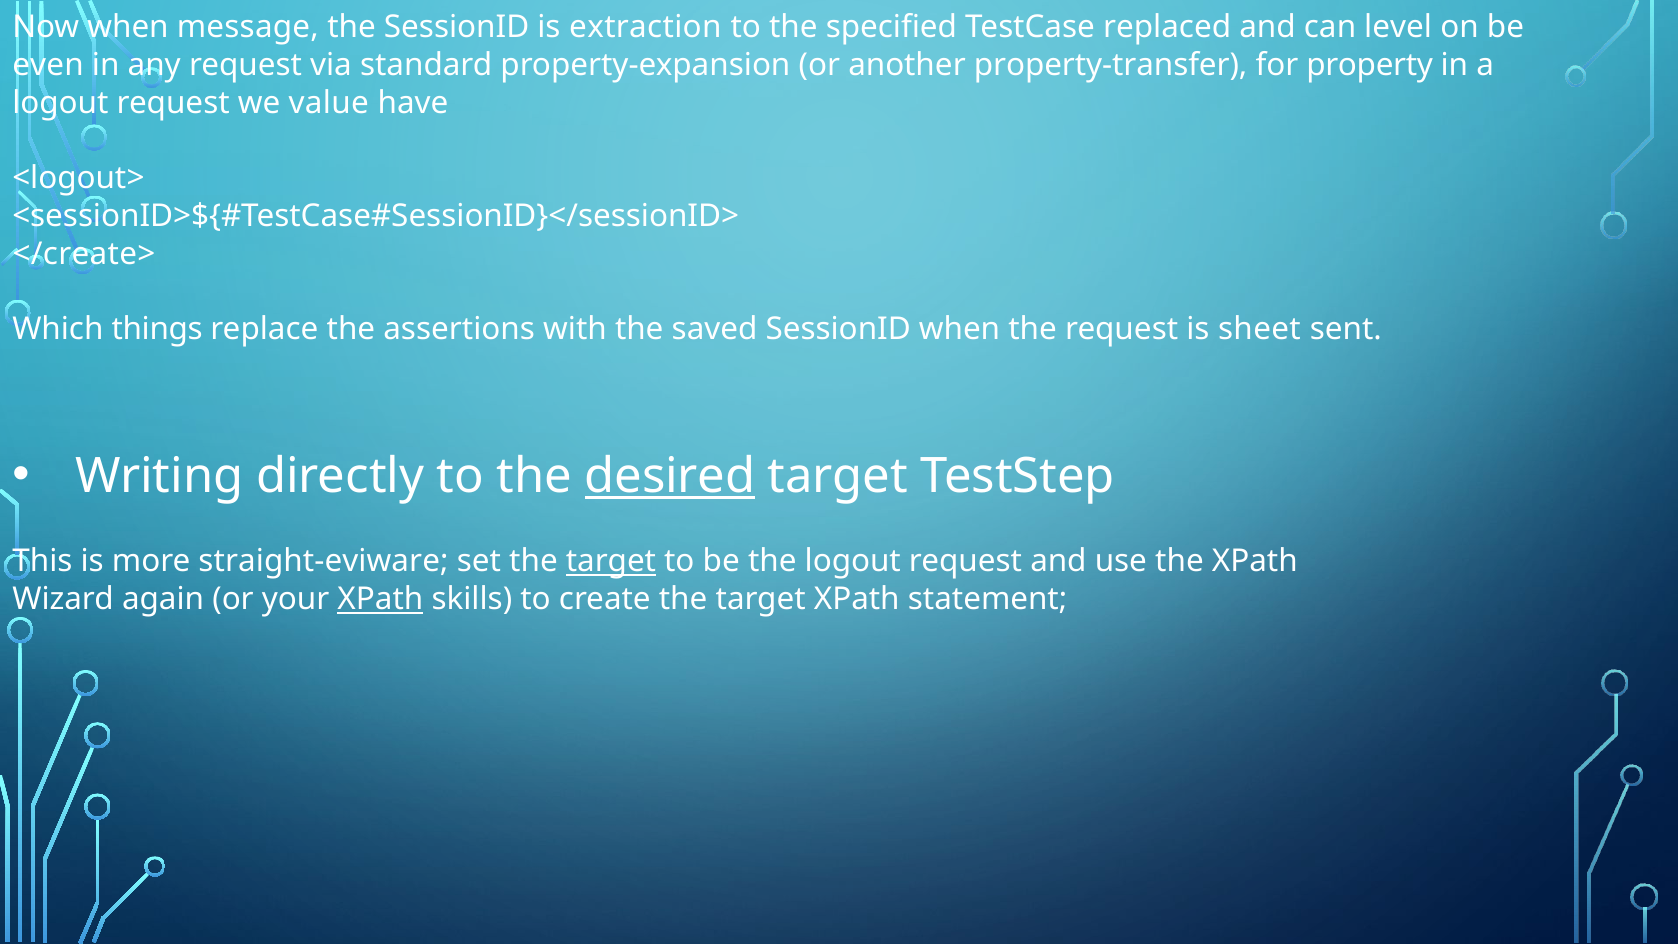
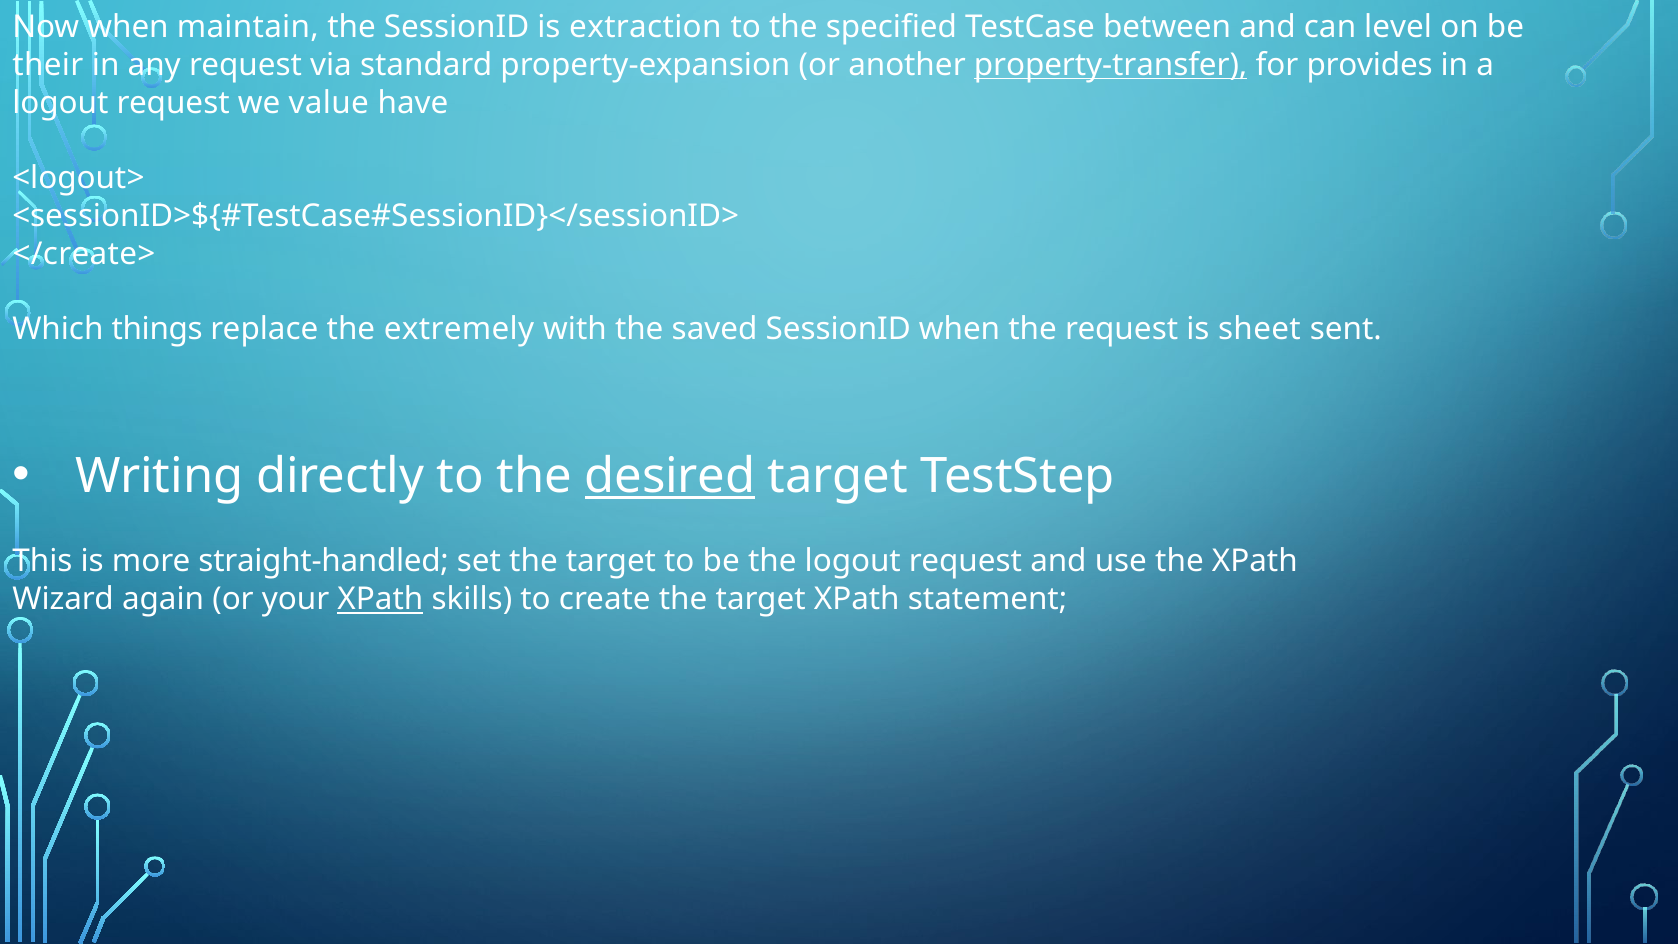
message: message -> maintain
replaced: replaced -> between
even: even -> their
property-transfer underline: none -> present
property: property -> provides
assertions: assertions -> extremely
straight-eviware: straight-eviware -> straight-handled
target at (611, 561) underline: present -> none
